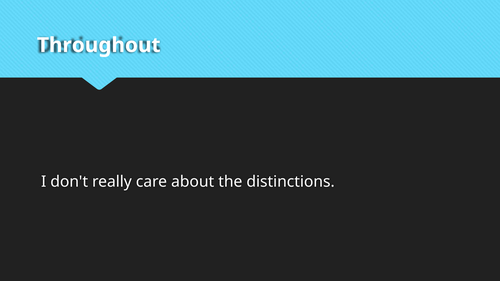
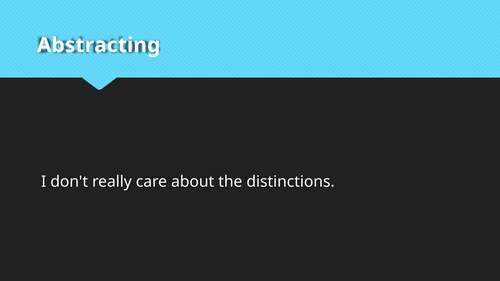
Throughout: Throughout -> Abstracting
